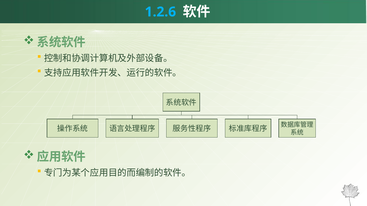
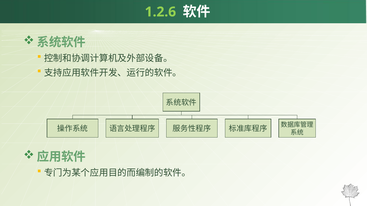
1.2.6 colour: light blue -> light green
